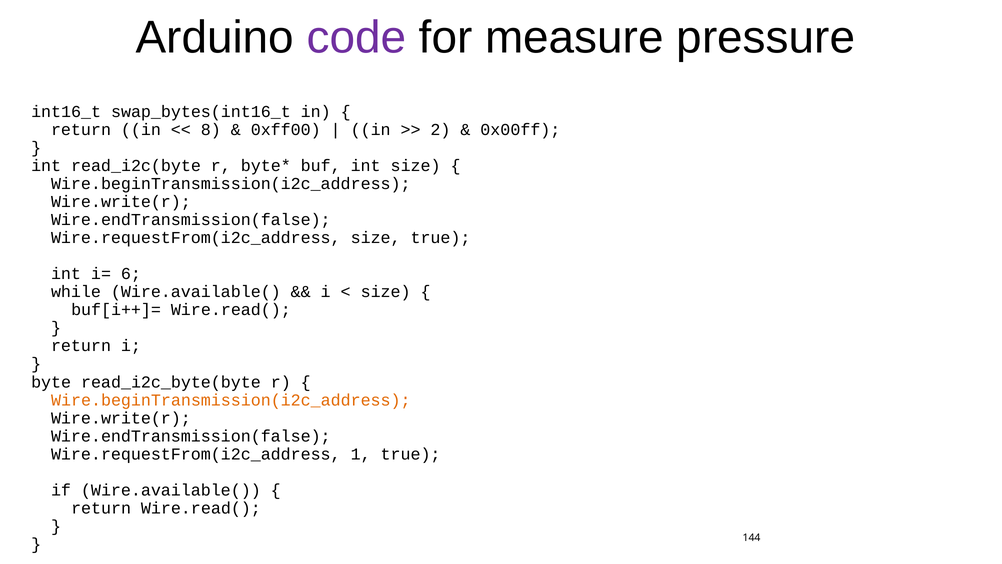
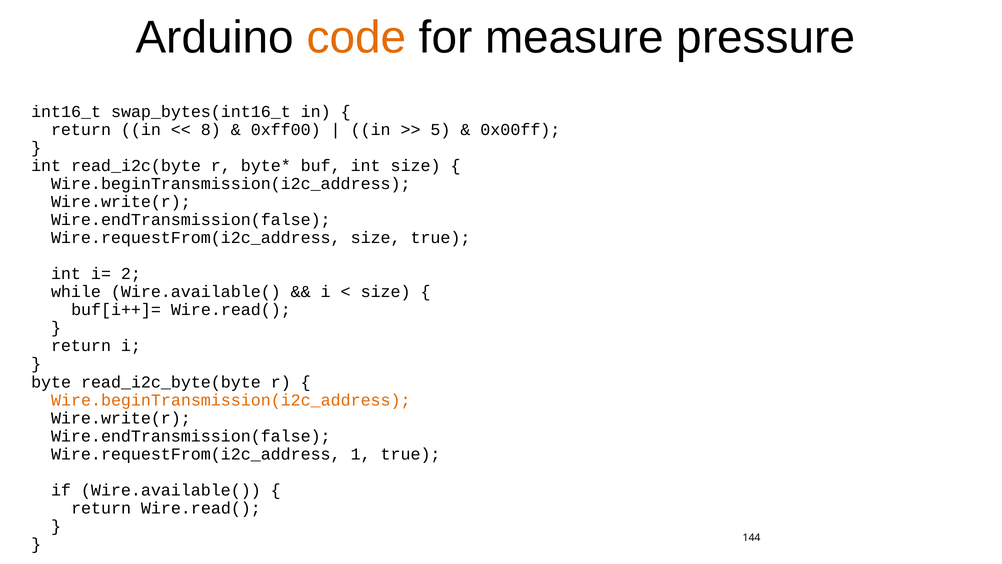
code colour: purple -> orange
2: 2 -> 5
6: 6 -> 2
